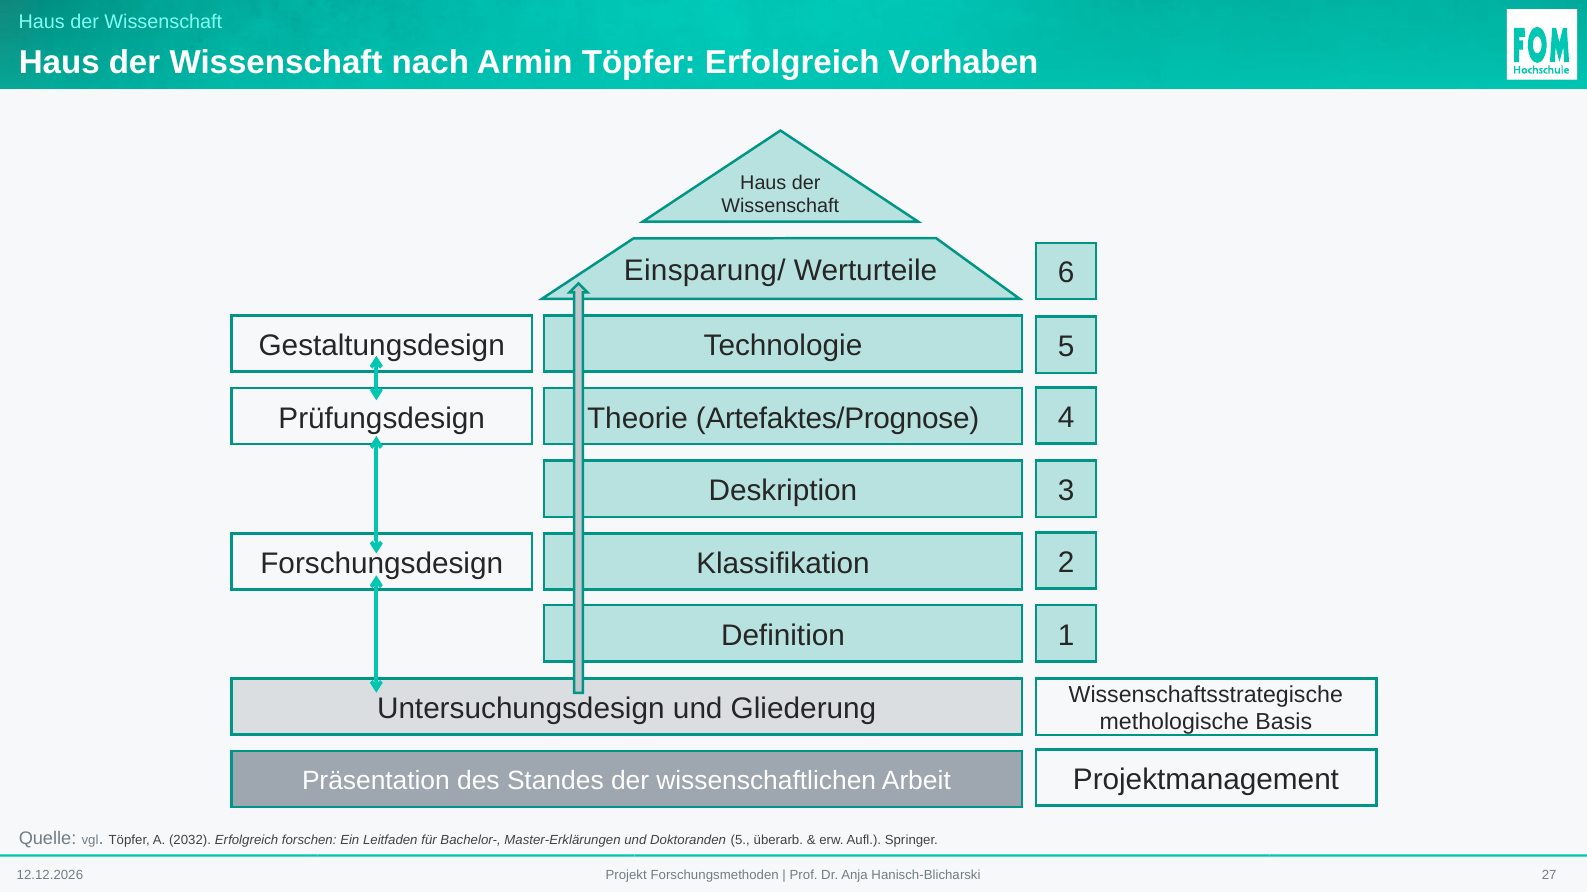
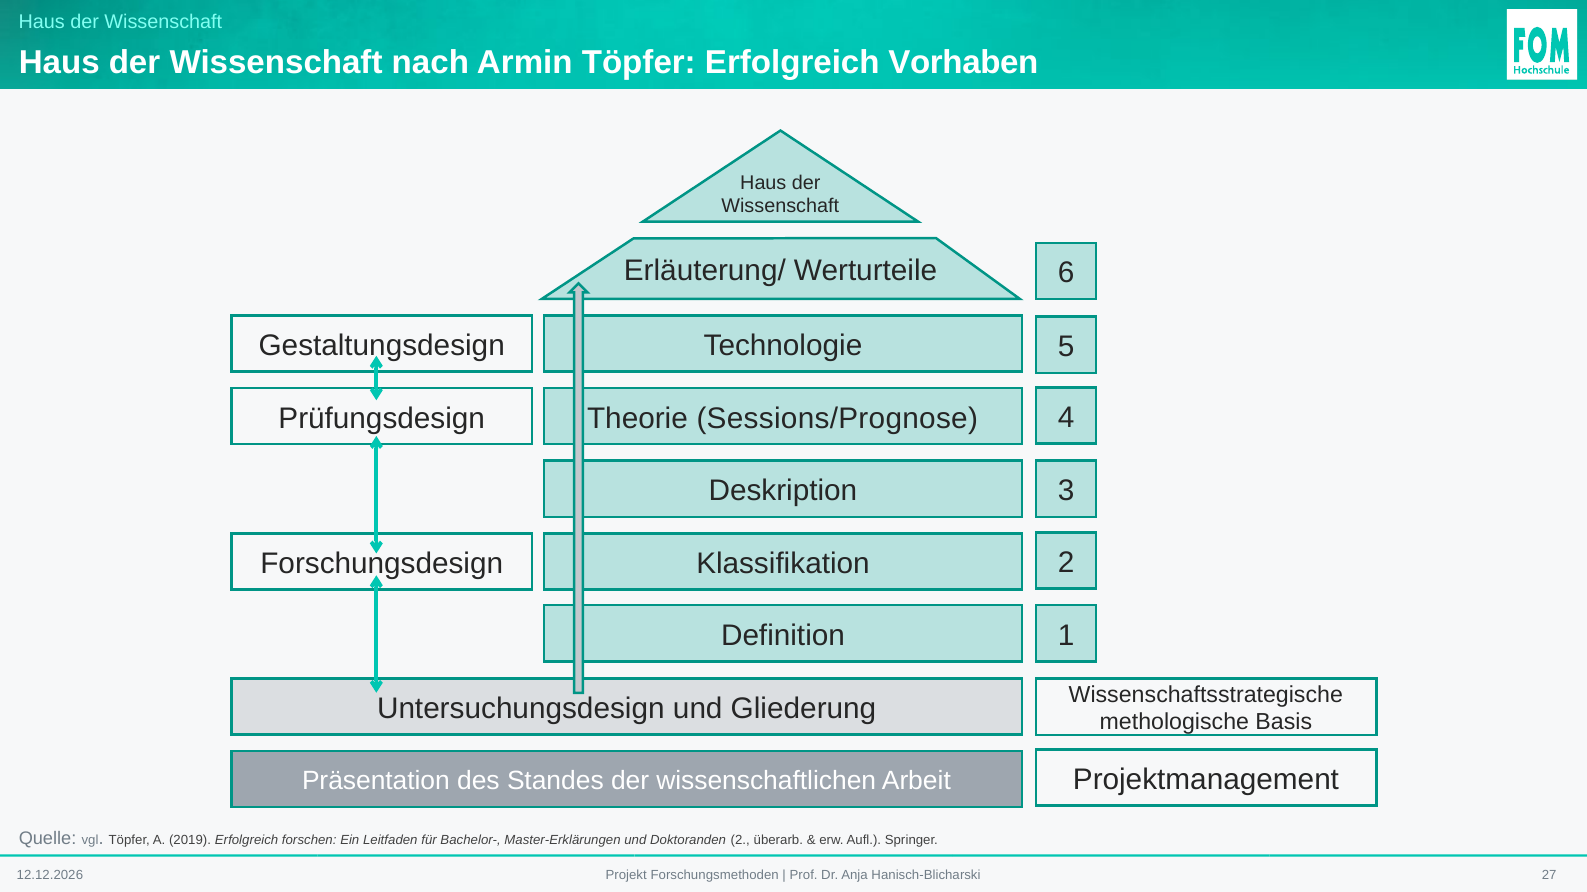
Einsparung/: Einsparung/ -> Erläuterung/
Artefaktes/Prognose: Artefaktes/Prognose -> Sessions/Prognose
2032: 2032 -> 2019
Doktoranden 5: 5 -> 2
